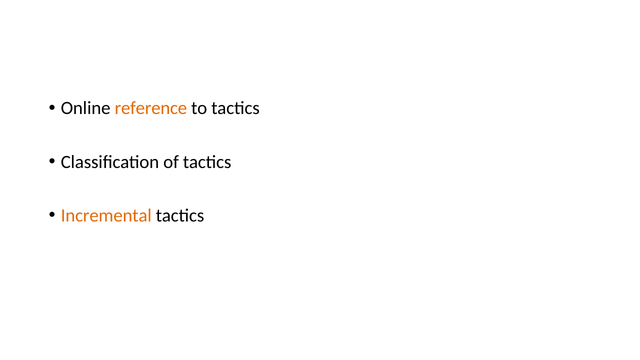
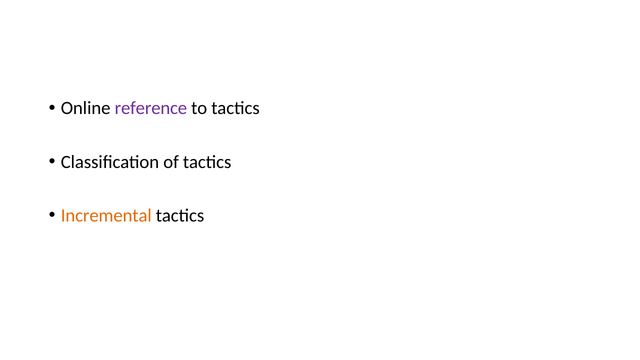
reference colour: orange -> purple
